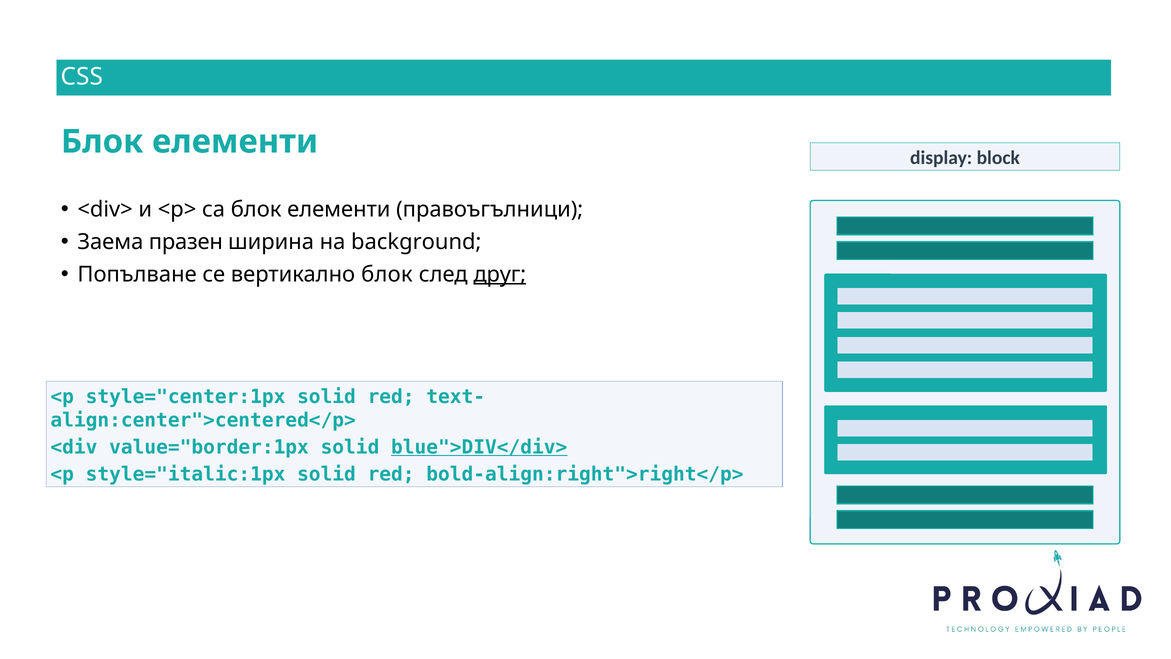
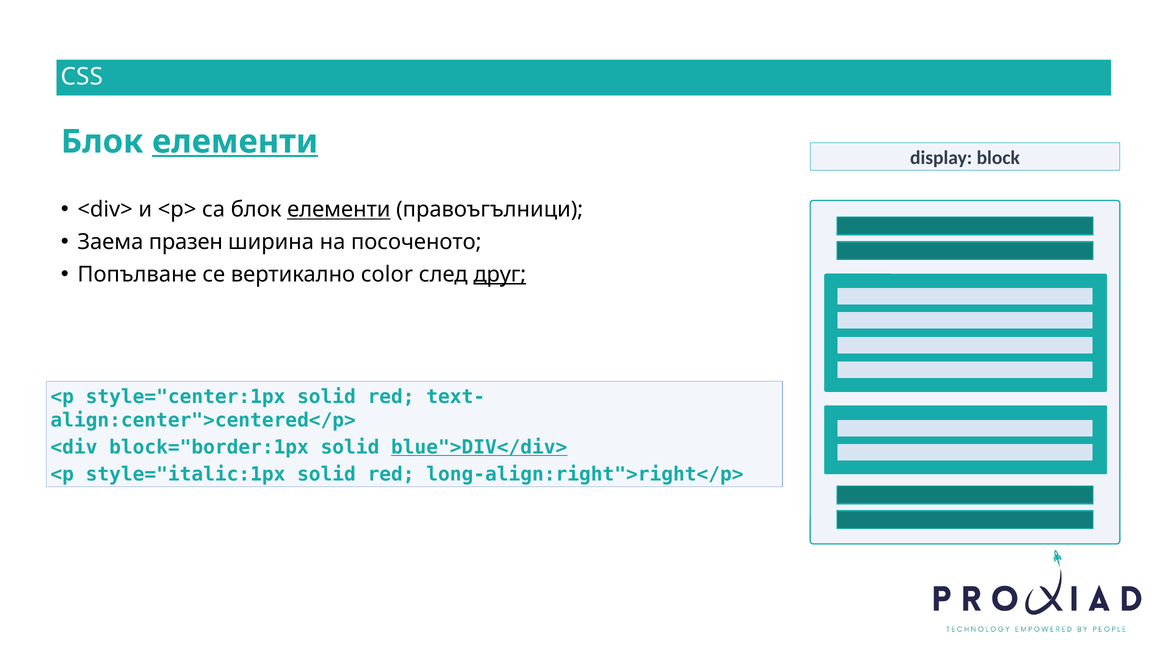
елементи at (235, 142) underline: none -> present
елементи at (339, 209) underline: none -> present
background: background -> посоченото
вертикално блок: блок -> color
value="border:1px: value="border:1px -> block="border:1px
bold-align:right">right</p>: bold-align:right">right</p> -> long-align:right">right</p>
